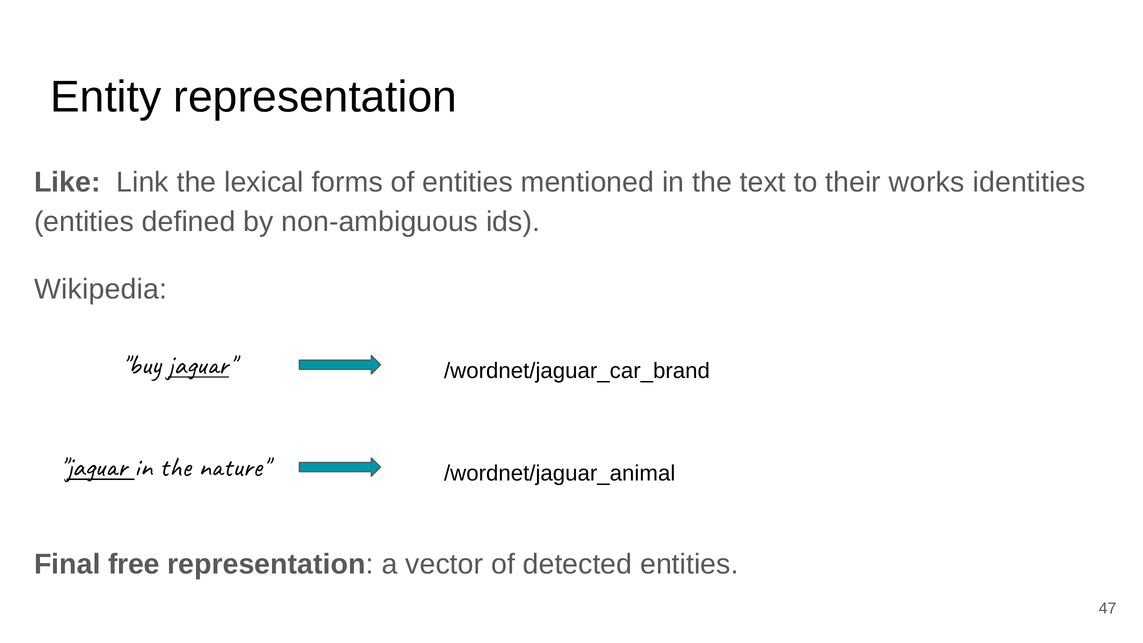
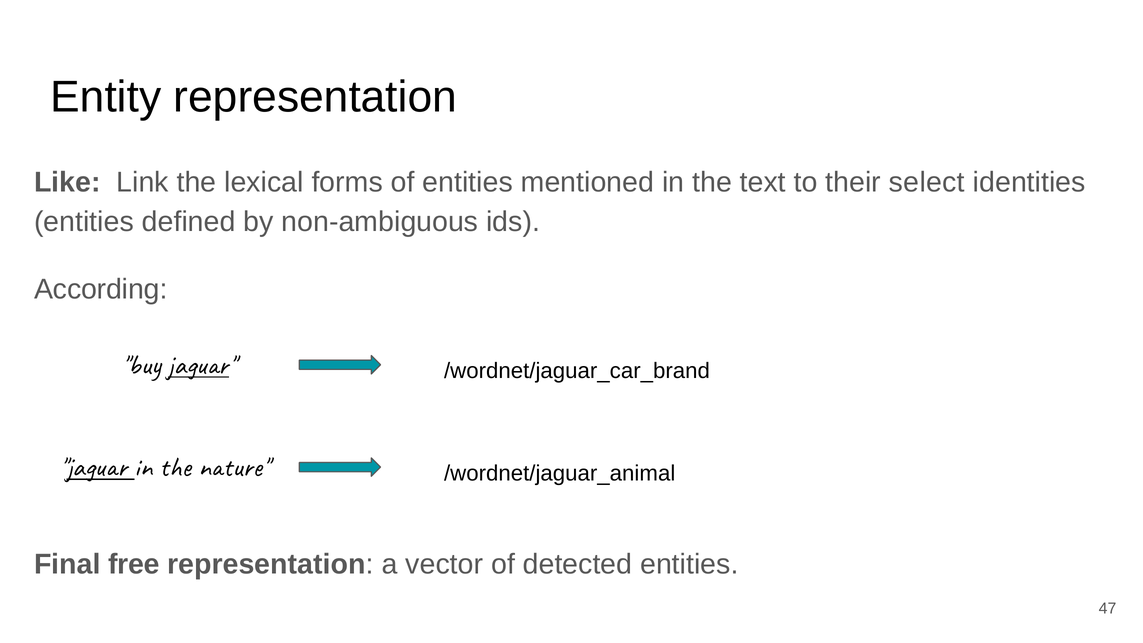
works: works -> select
Wikipedia: Wikipedia -> According
